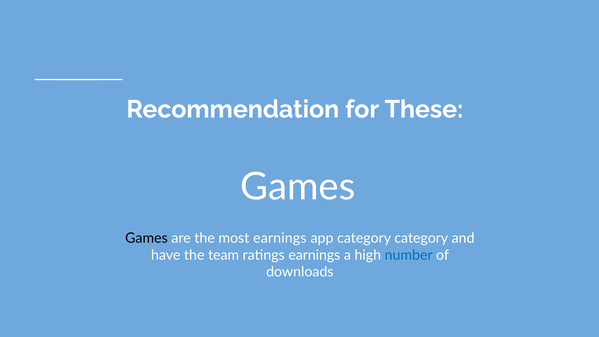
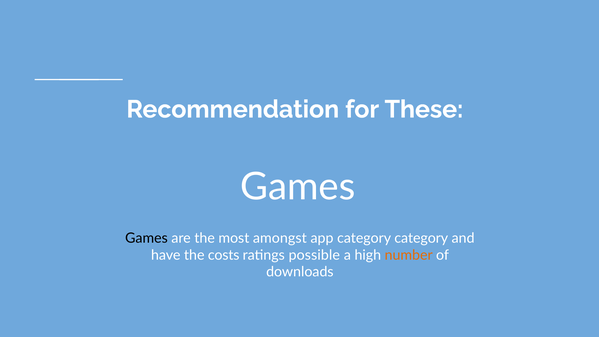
most earnings: earnings -> amongst
team: team -> costs
ratings earnings: earnings -> possible
number colour: blue -> orange
